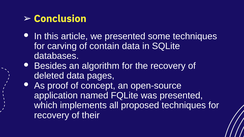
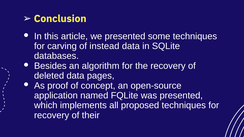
contain: contain -> instead
